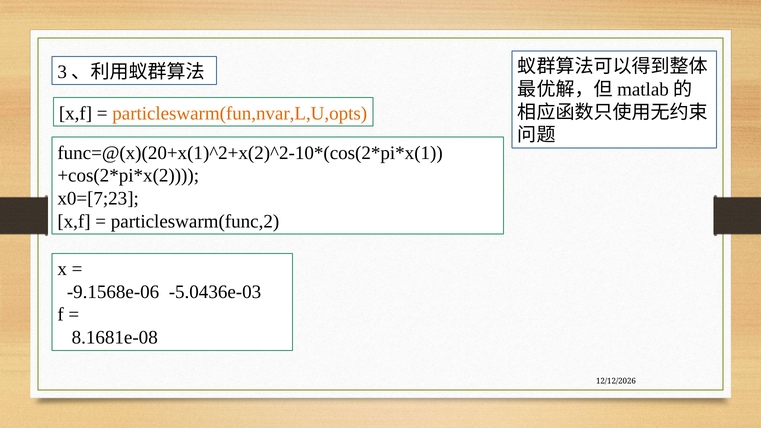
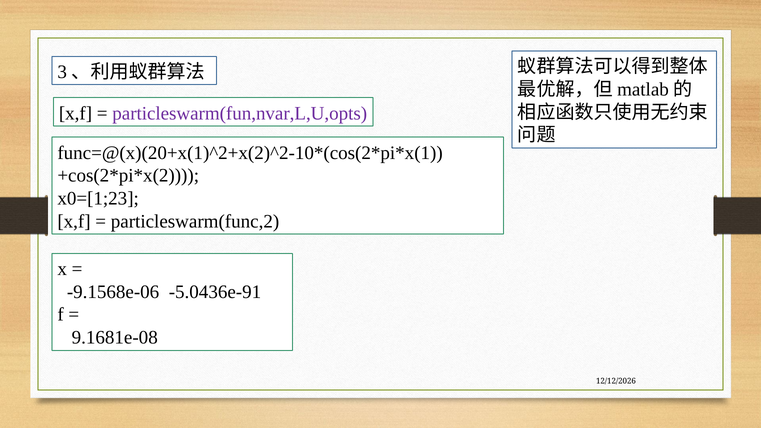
particleswarm(fun,nvar,L,U,opts colour: orange -> purple
x0=[7;23: x0=[7;23 -> x0=[1;23
-5.0436e-03: -5.0436e-03 -> -5.0436e-91
8.1681e-08: 8.1681e-08 -> 9.1681e-08
